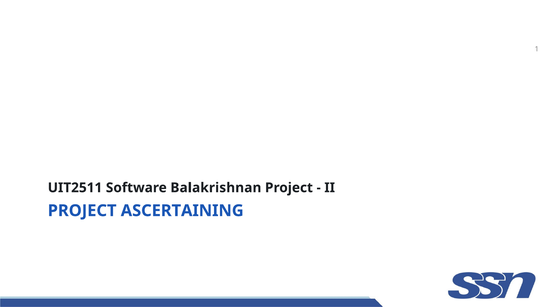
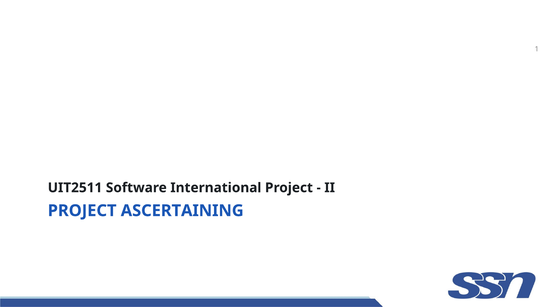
Balakrishnan: Balakrishnan -> International
